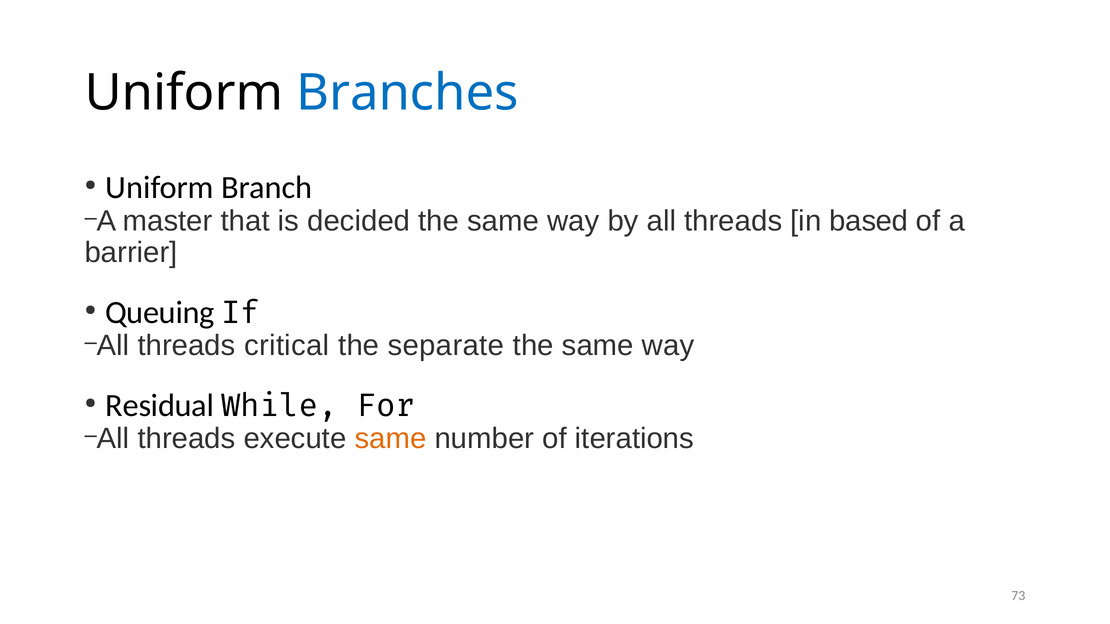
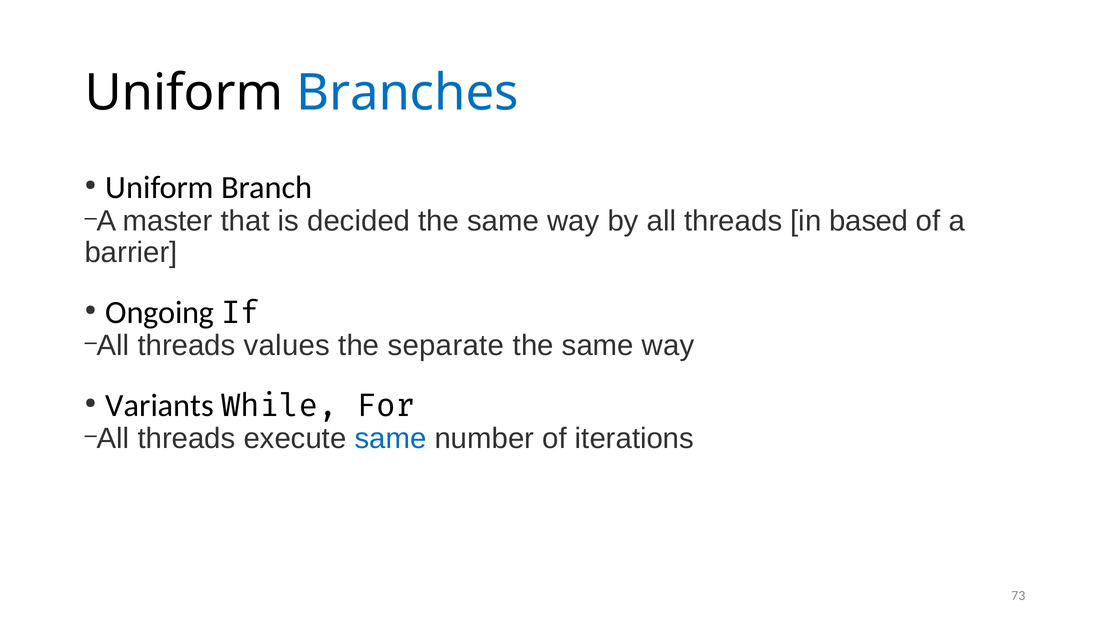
Queuing: Queuing -> Ongoing
critical: critical -> values
Residual: Residual -> Variants
same at (390, 439) colour: orange -> blue
